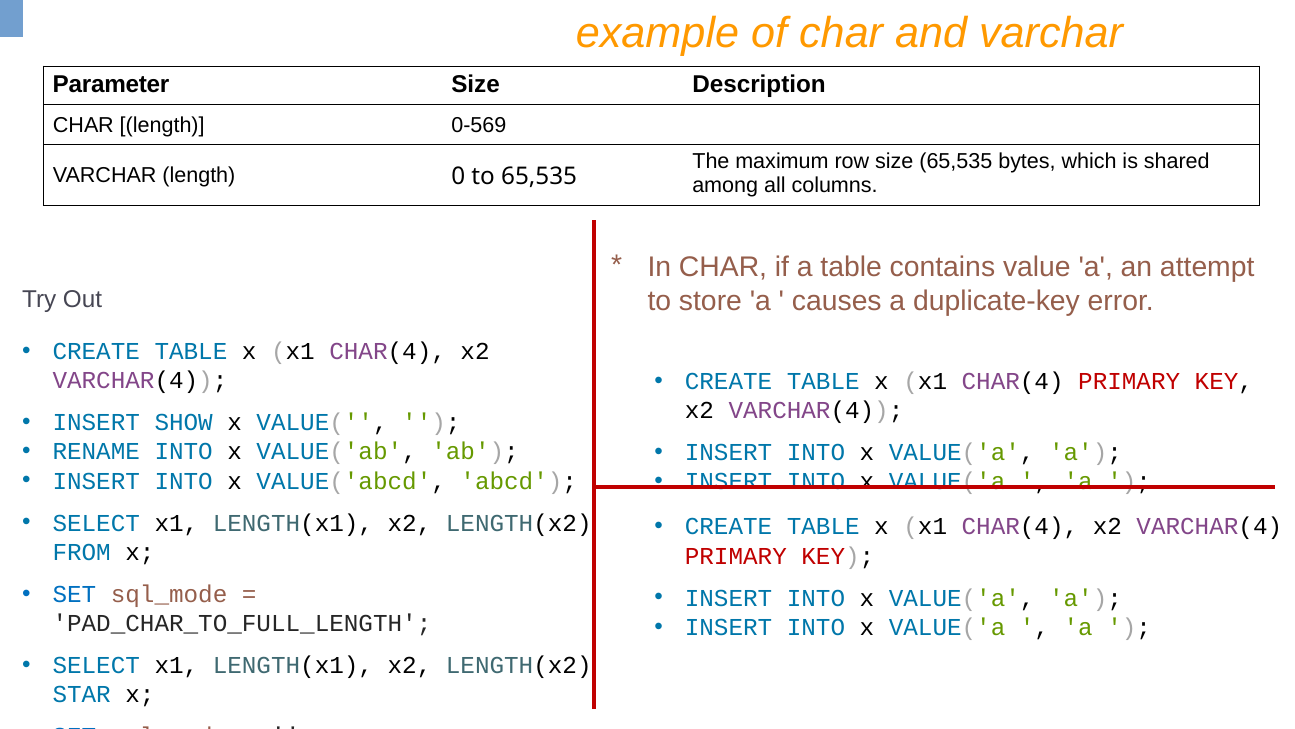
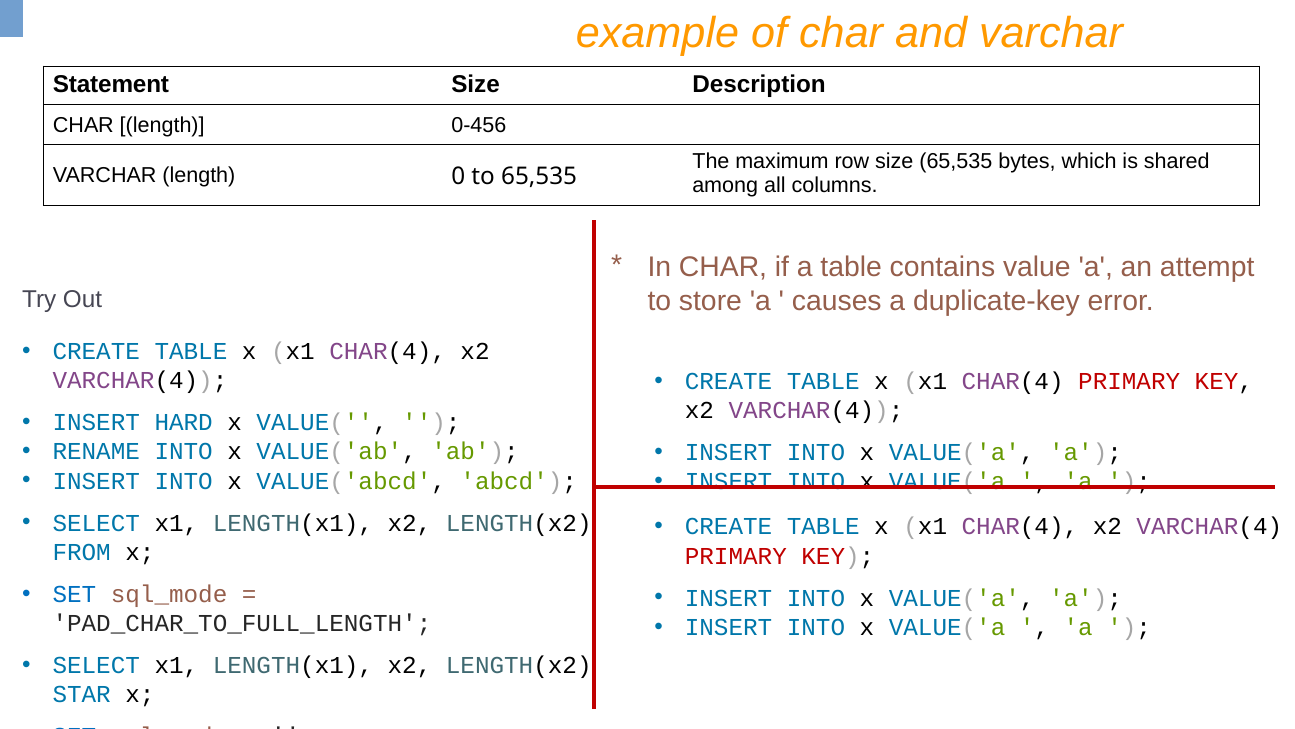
Parameter: Parameter -> Statement
0-569: 0-569 -> 0-456
SHOW: SHOW -> HARD
